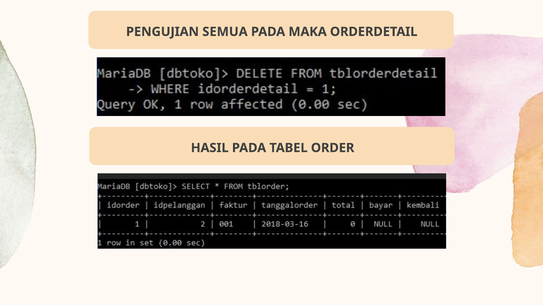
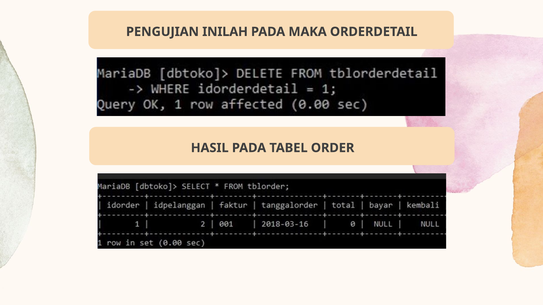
SEMUA: SEMUA -> INILAH
